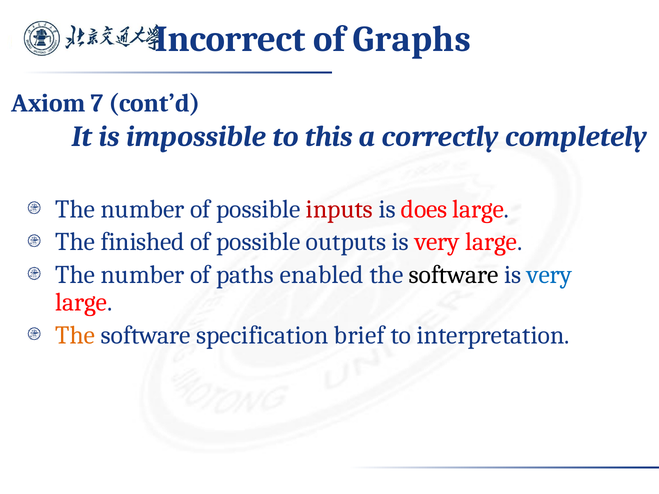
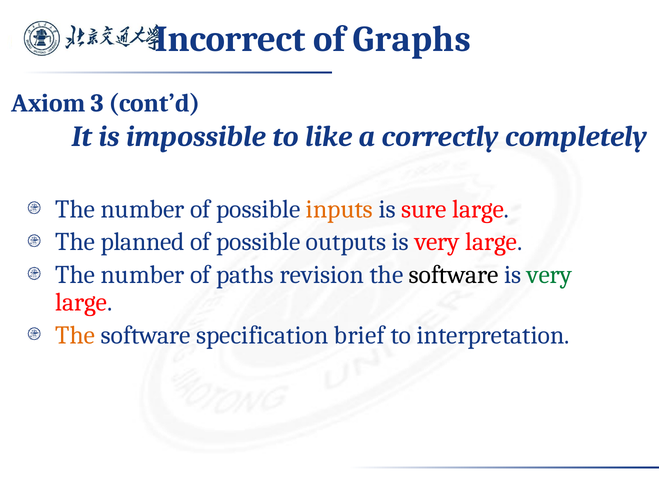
7: 7 -> 3
this: this -> like
inputs colour: red -> orange
does: does -> sure
finished: finished -> planned
enabled: enabled -> revision
very at (550, 275) colour: blue -> green
